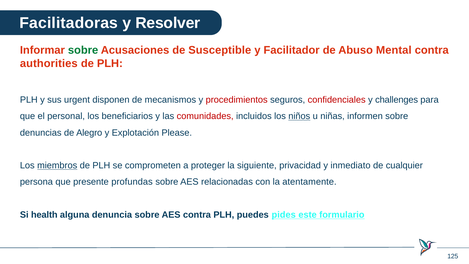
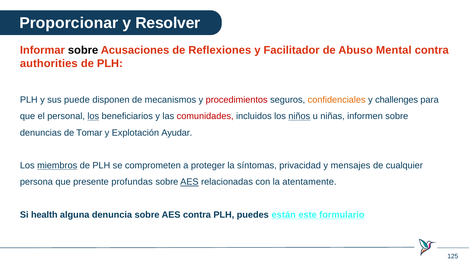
Facilitadoras: Facilitadoras -> Proporcionar
sobre at (83, 50) colour: green -> black
Susceptible: Susceptible -> Reflexiones
urgent: urgent -> puede
confidenciales colour: red -> orange
los at (93, 116) underline: none -> present
Alegro: Alegro -> Tomar
Please: Please -> Ayudar
siguiente: siguiente -> síntomas
inmediato: inmediato -> mensajes
AES at (189, 182) underline: none -> present
pides: pides -> están
